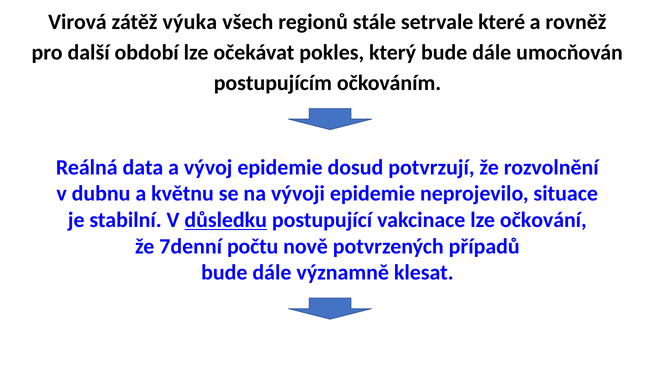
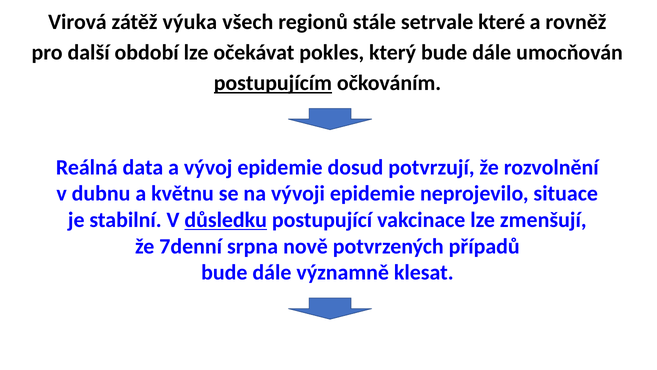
postupujícím underline: none -> present
očkování: očkování -> zmenšují
počtu: počtu -> srpna
